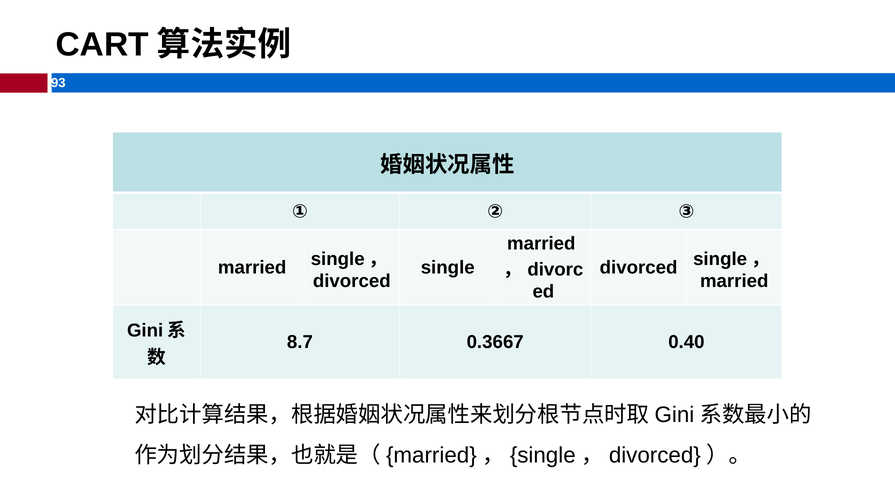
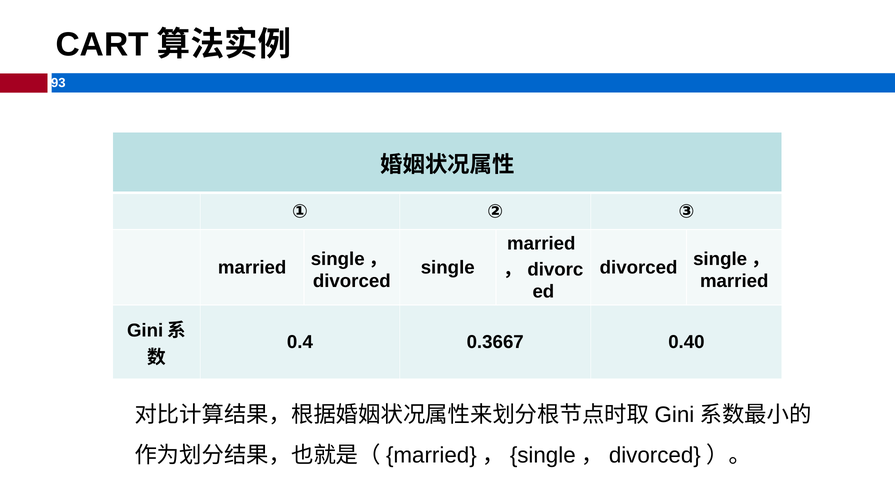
8.7: 8.7 -> 0.4
